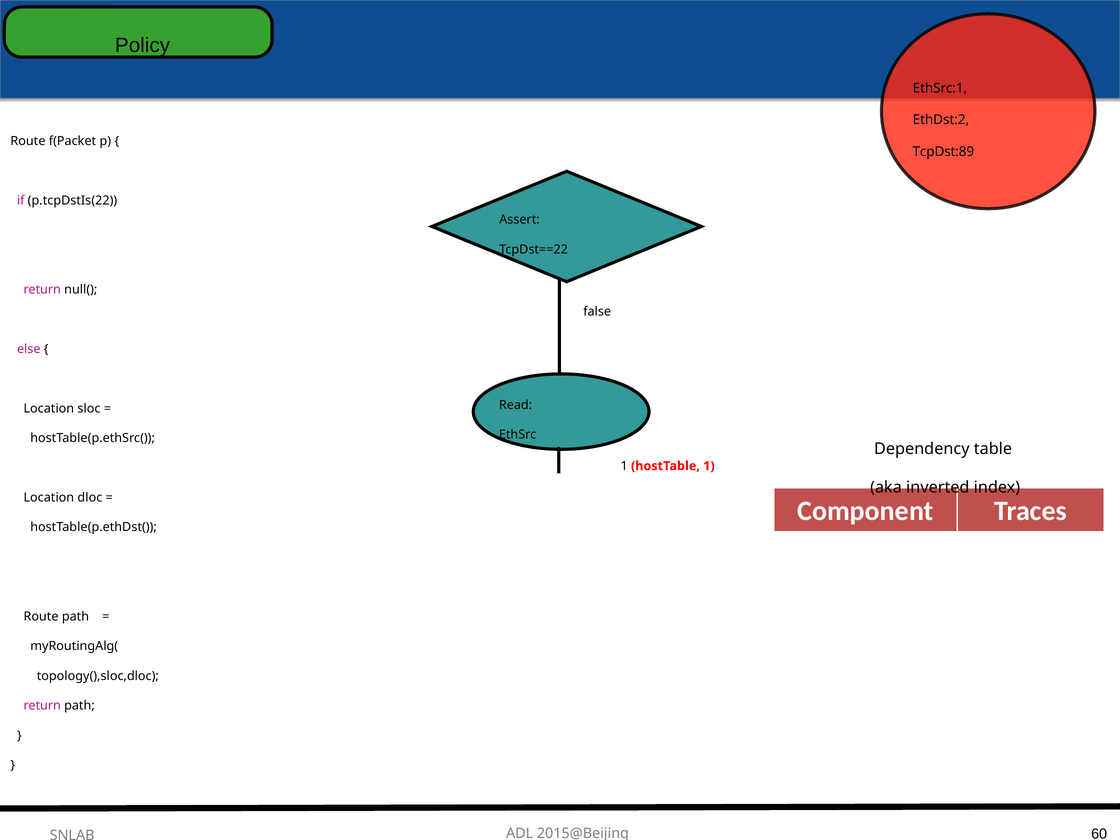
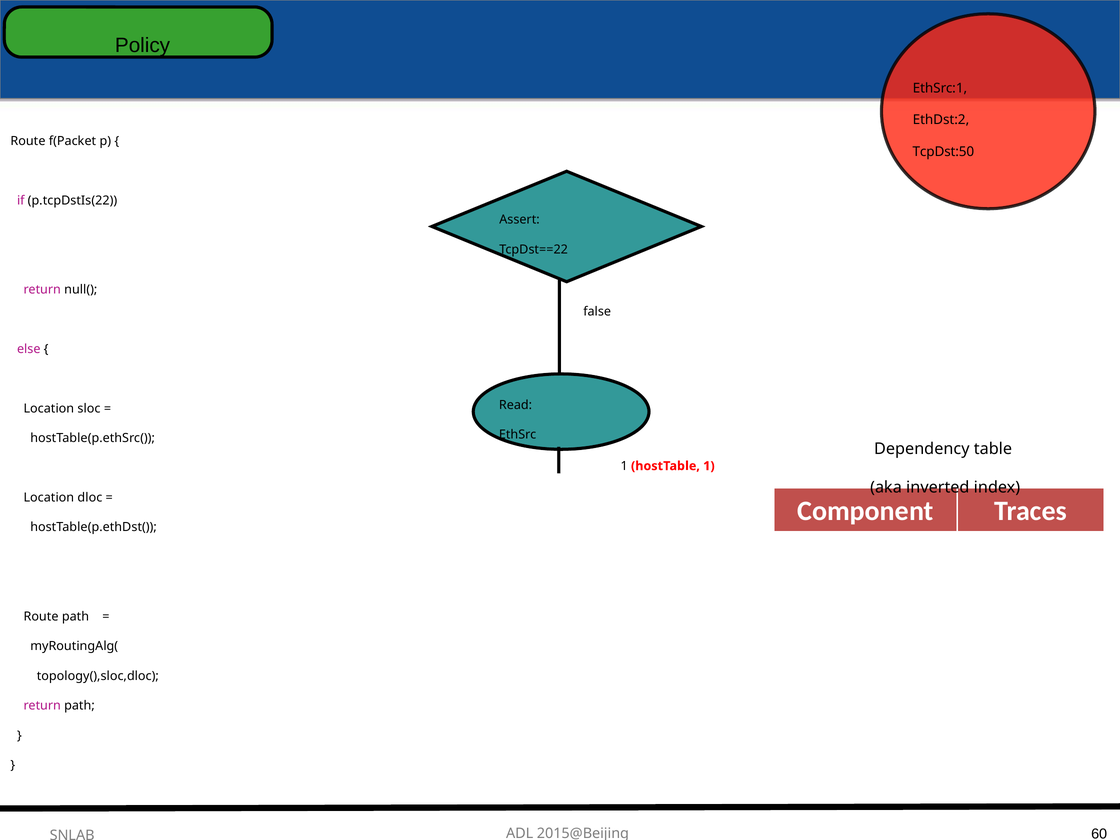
TcpDst:89: TcpDst:89 -> TcpDst:50
